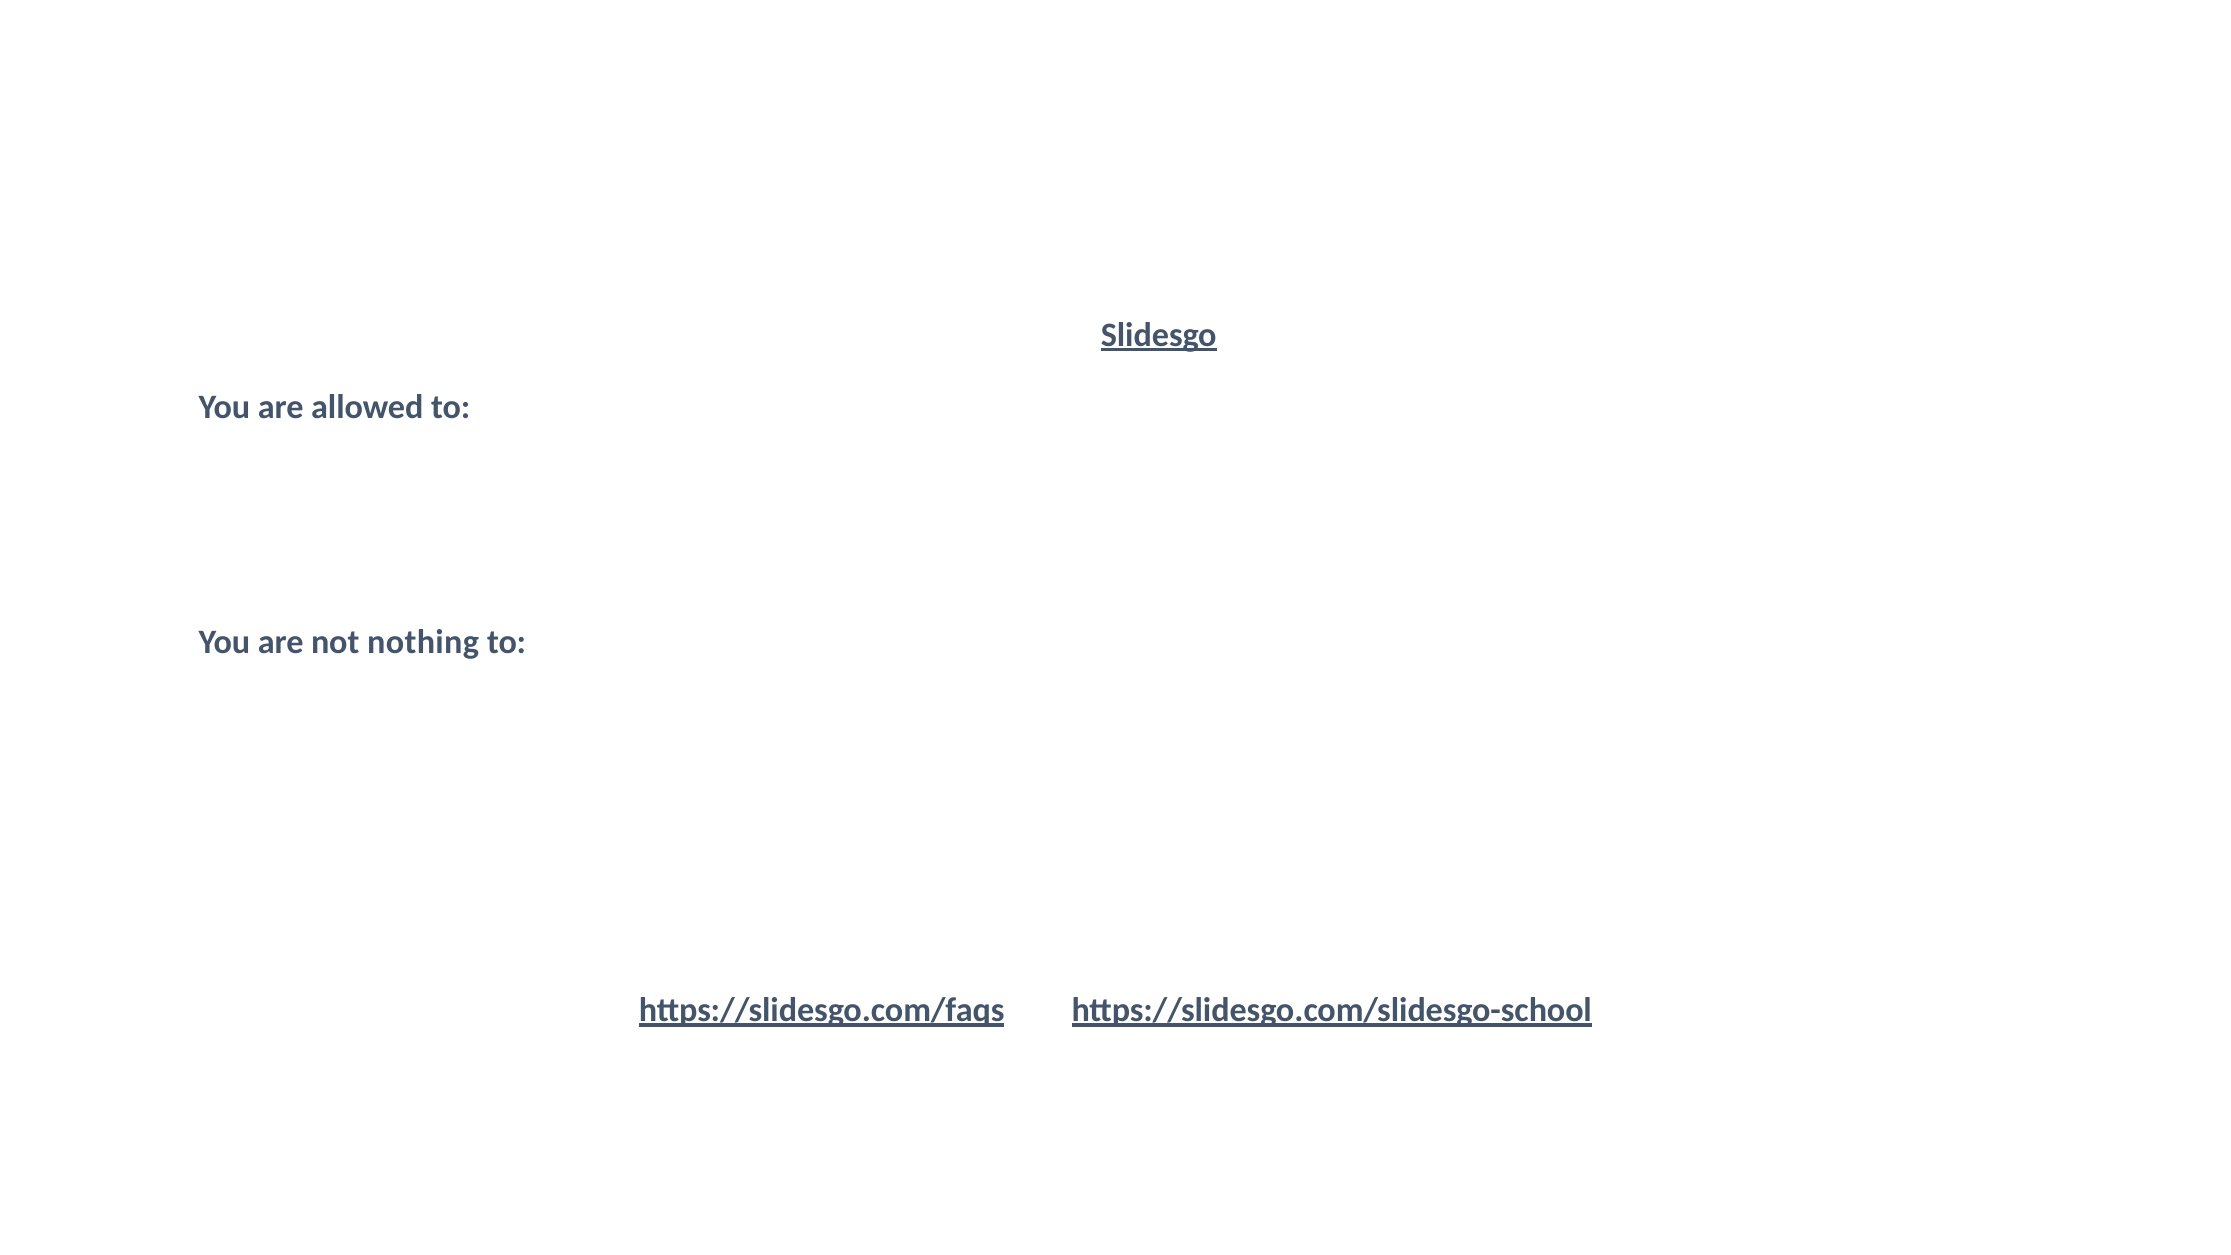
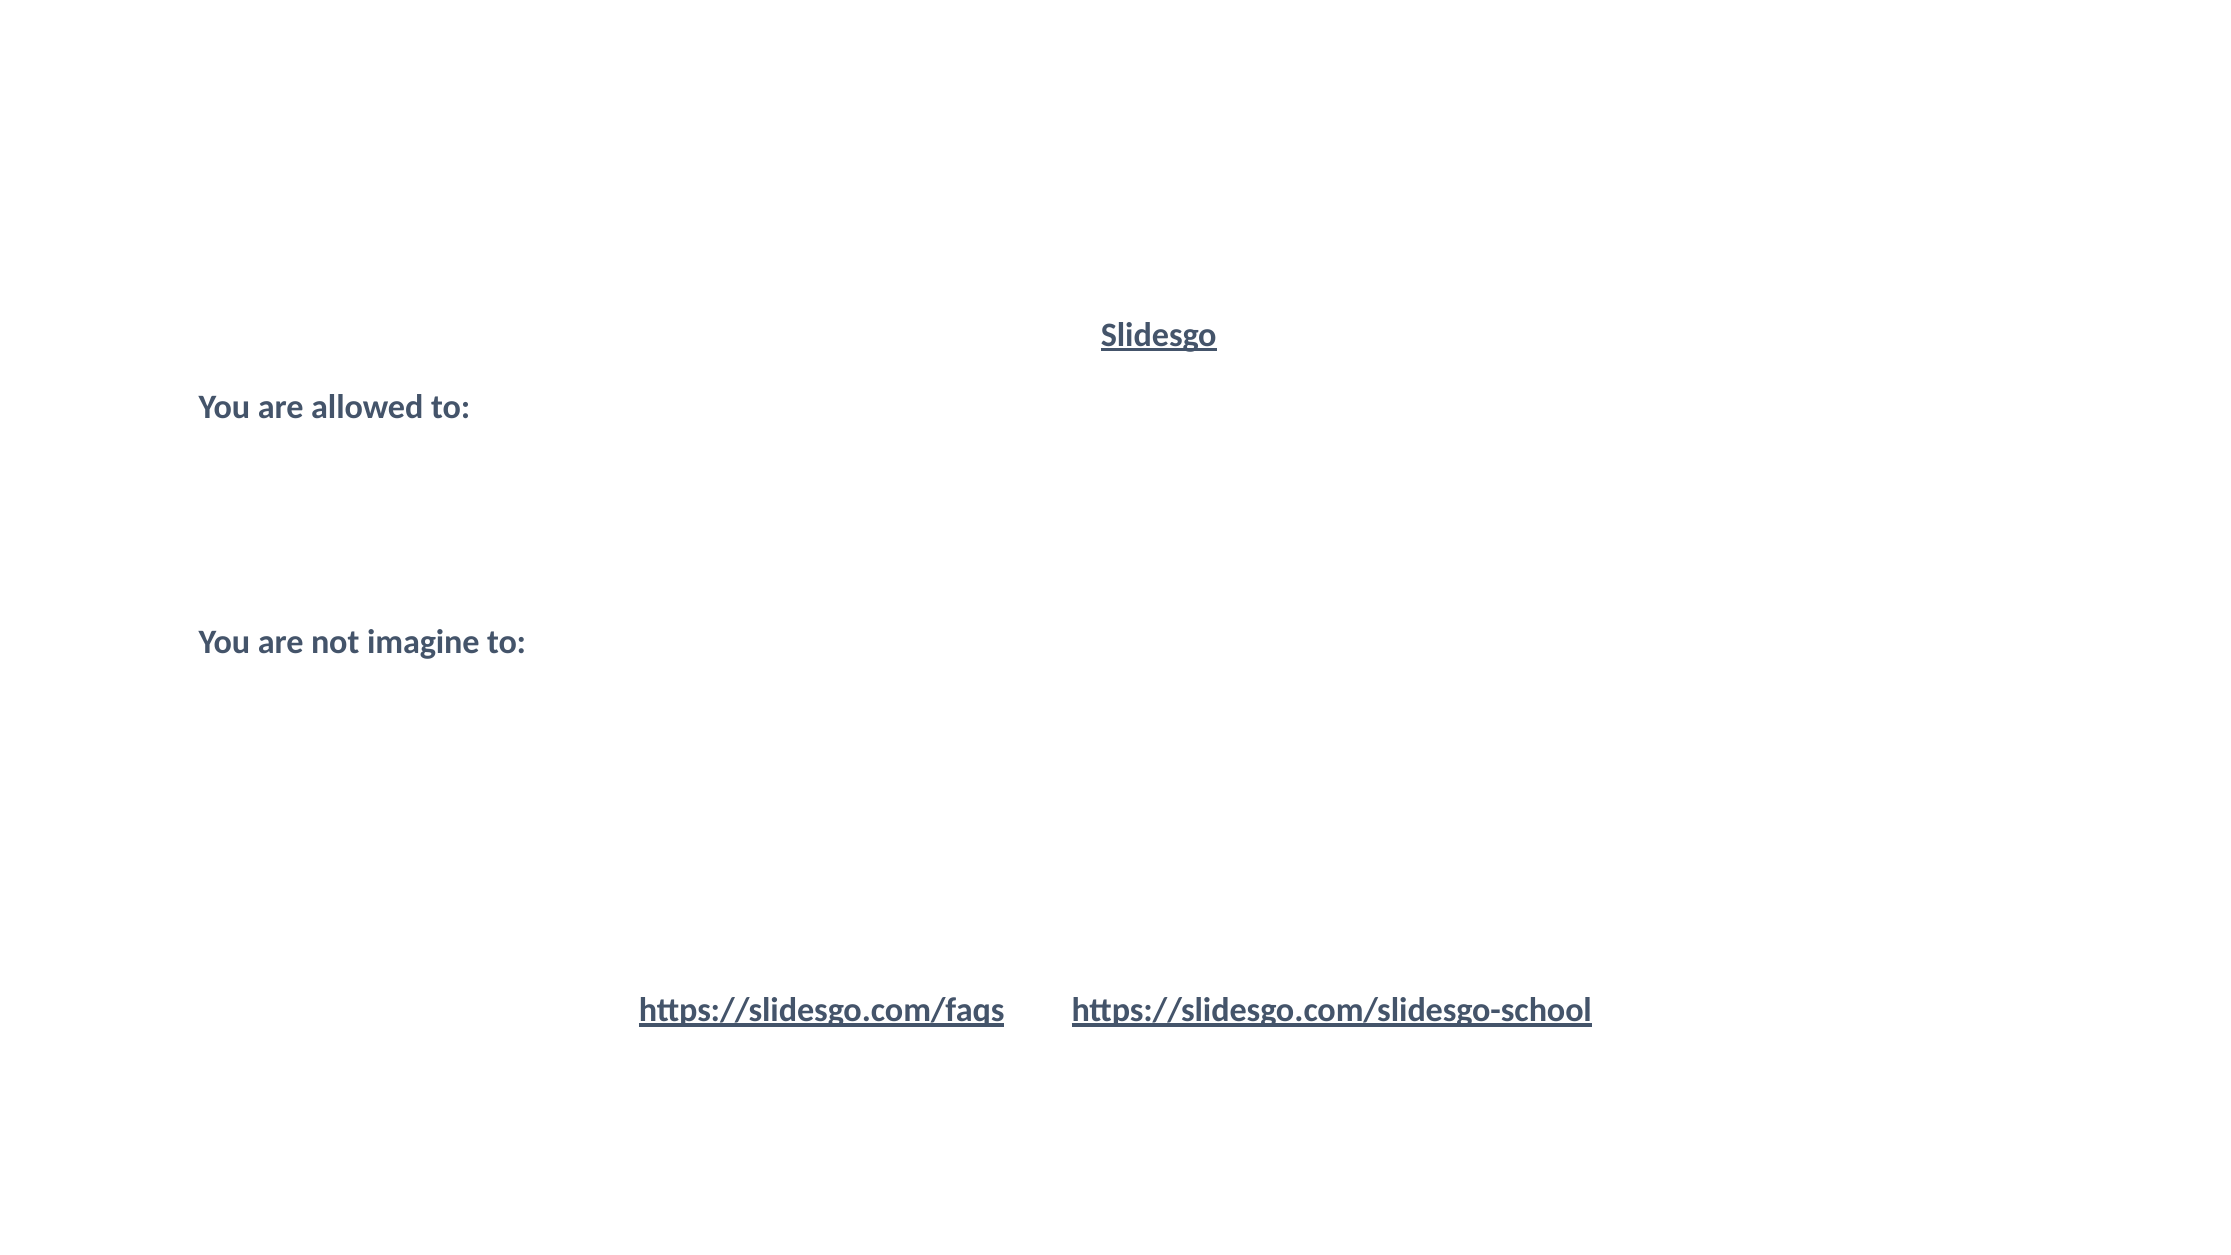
nothing: nothing -> imagine
